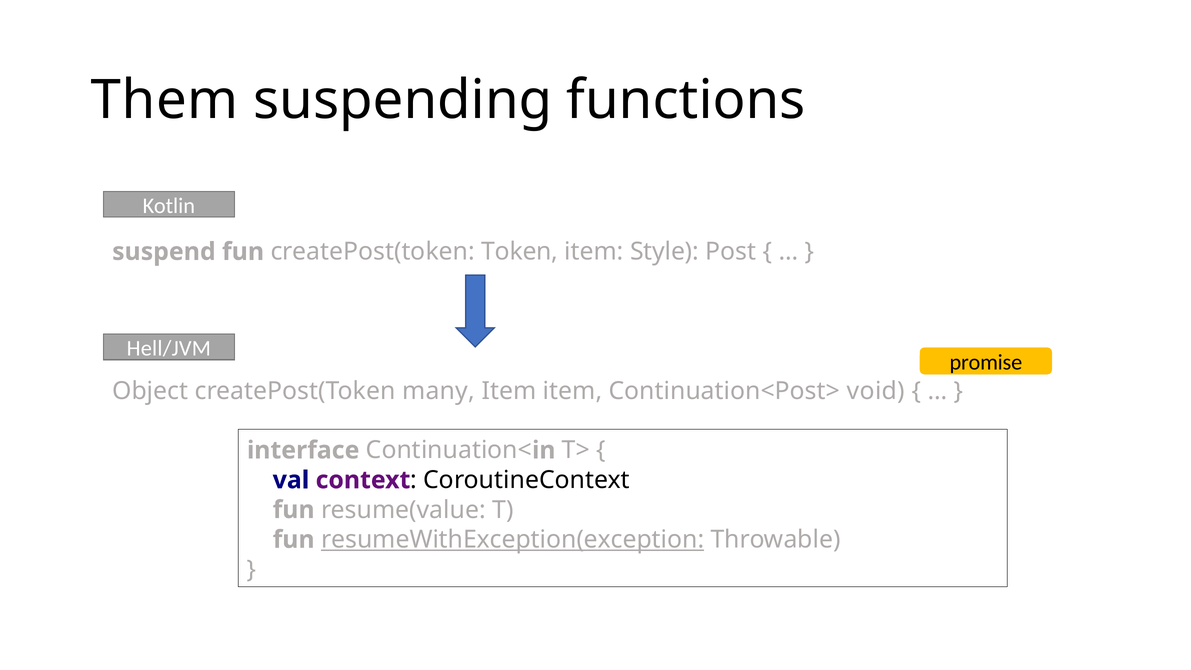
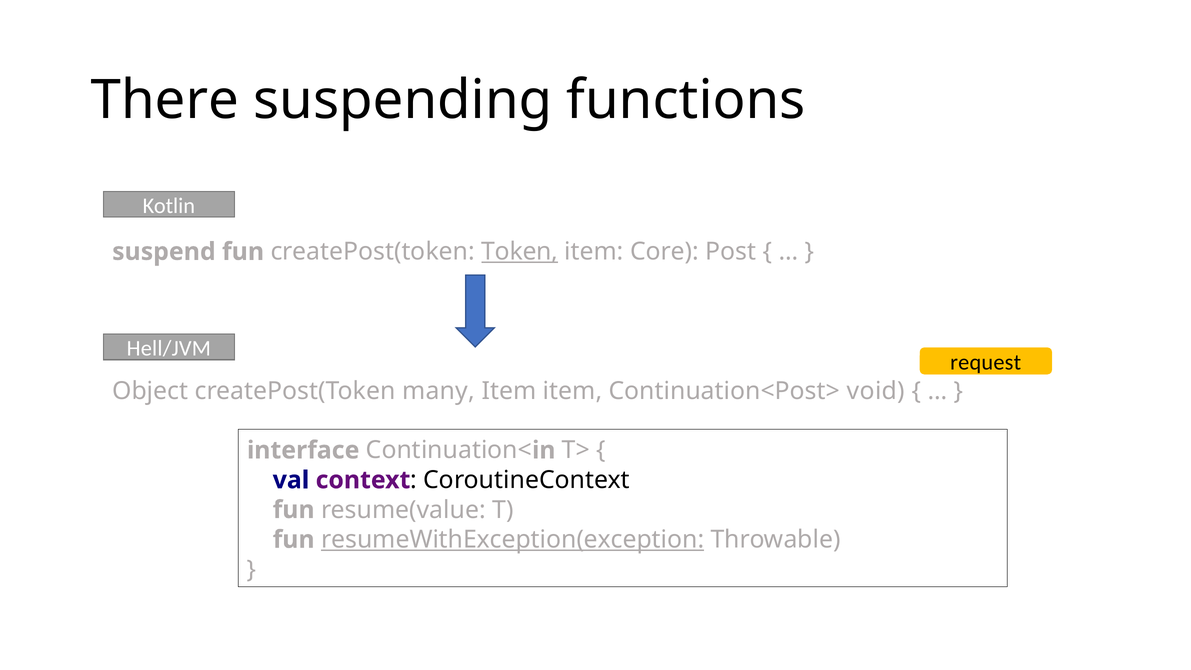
Them: Them -> There
Token underline: none -> present
Style: Style -> Core
promise: promise -> request
